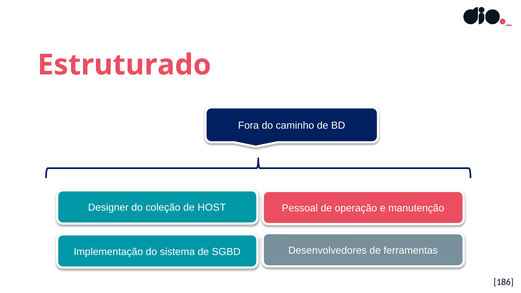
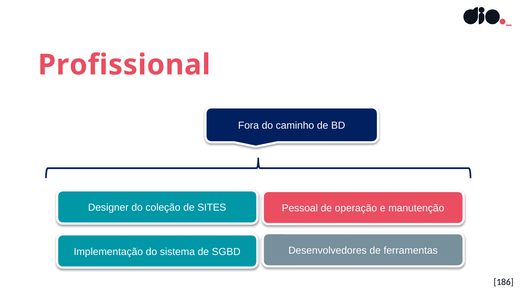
Estruturado: Estruturado -> Profissional
HOST: HOST -> SITES
